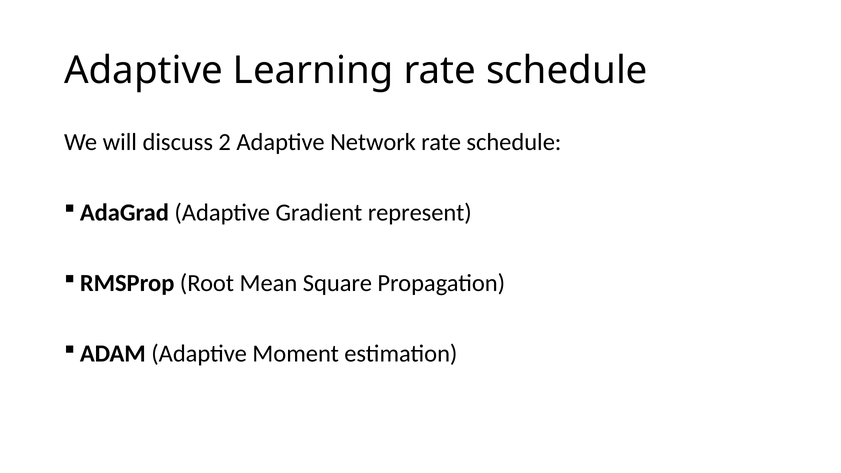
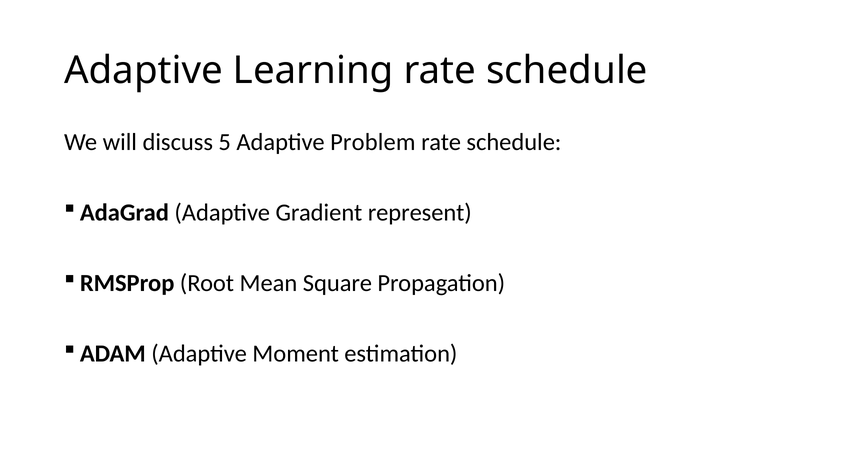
2: 2 -> 5
Network: Network -> Problem
